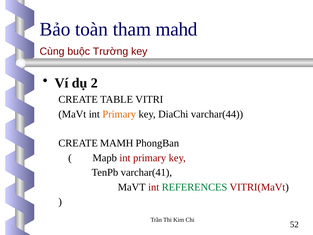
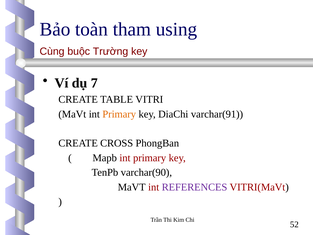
mahd: mahd -> using
2: 2 -> 7
varchar(44: varchar(44 -> varchar(91
MAMH: MAMH -> CROSS
varchar(41: varchar(41 -> varchar(90
REFERENCES colour: green -> purple
